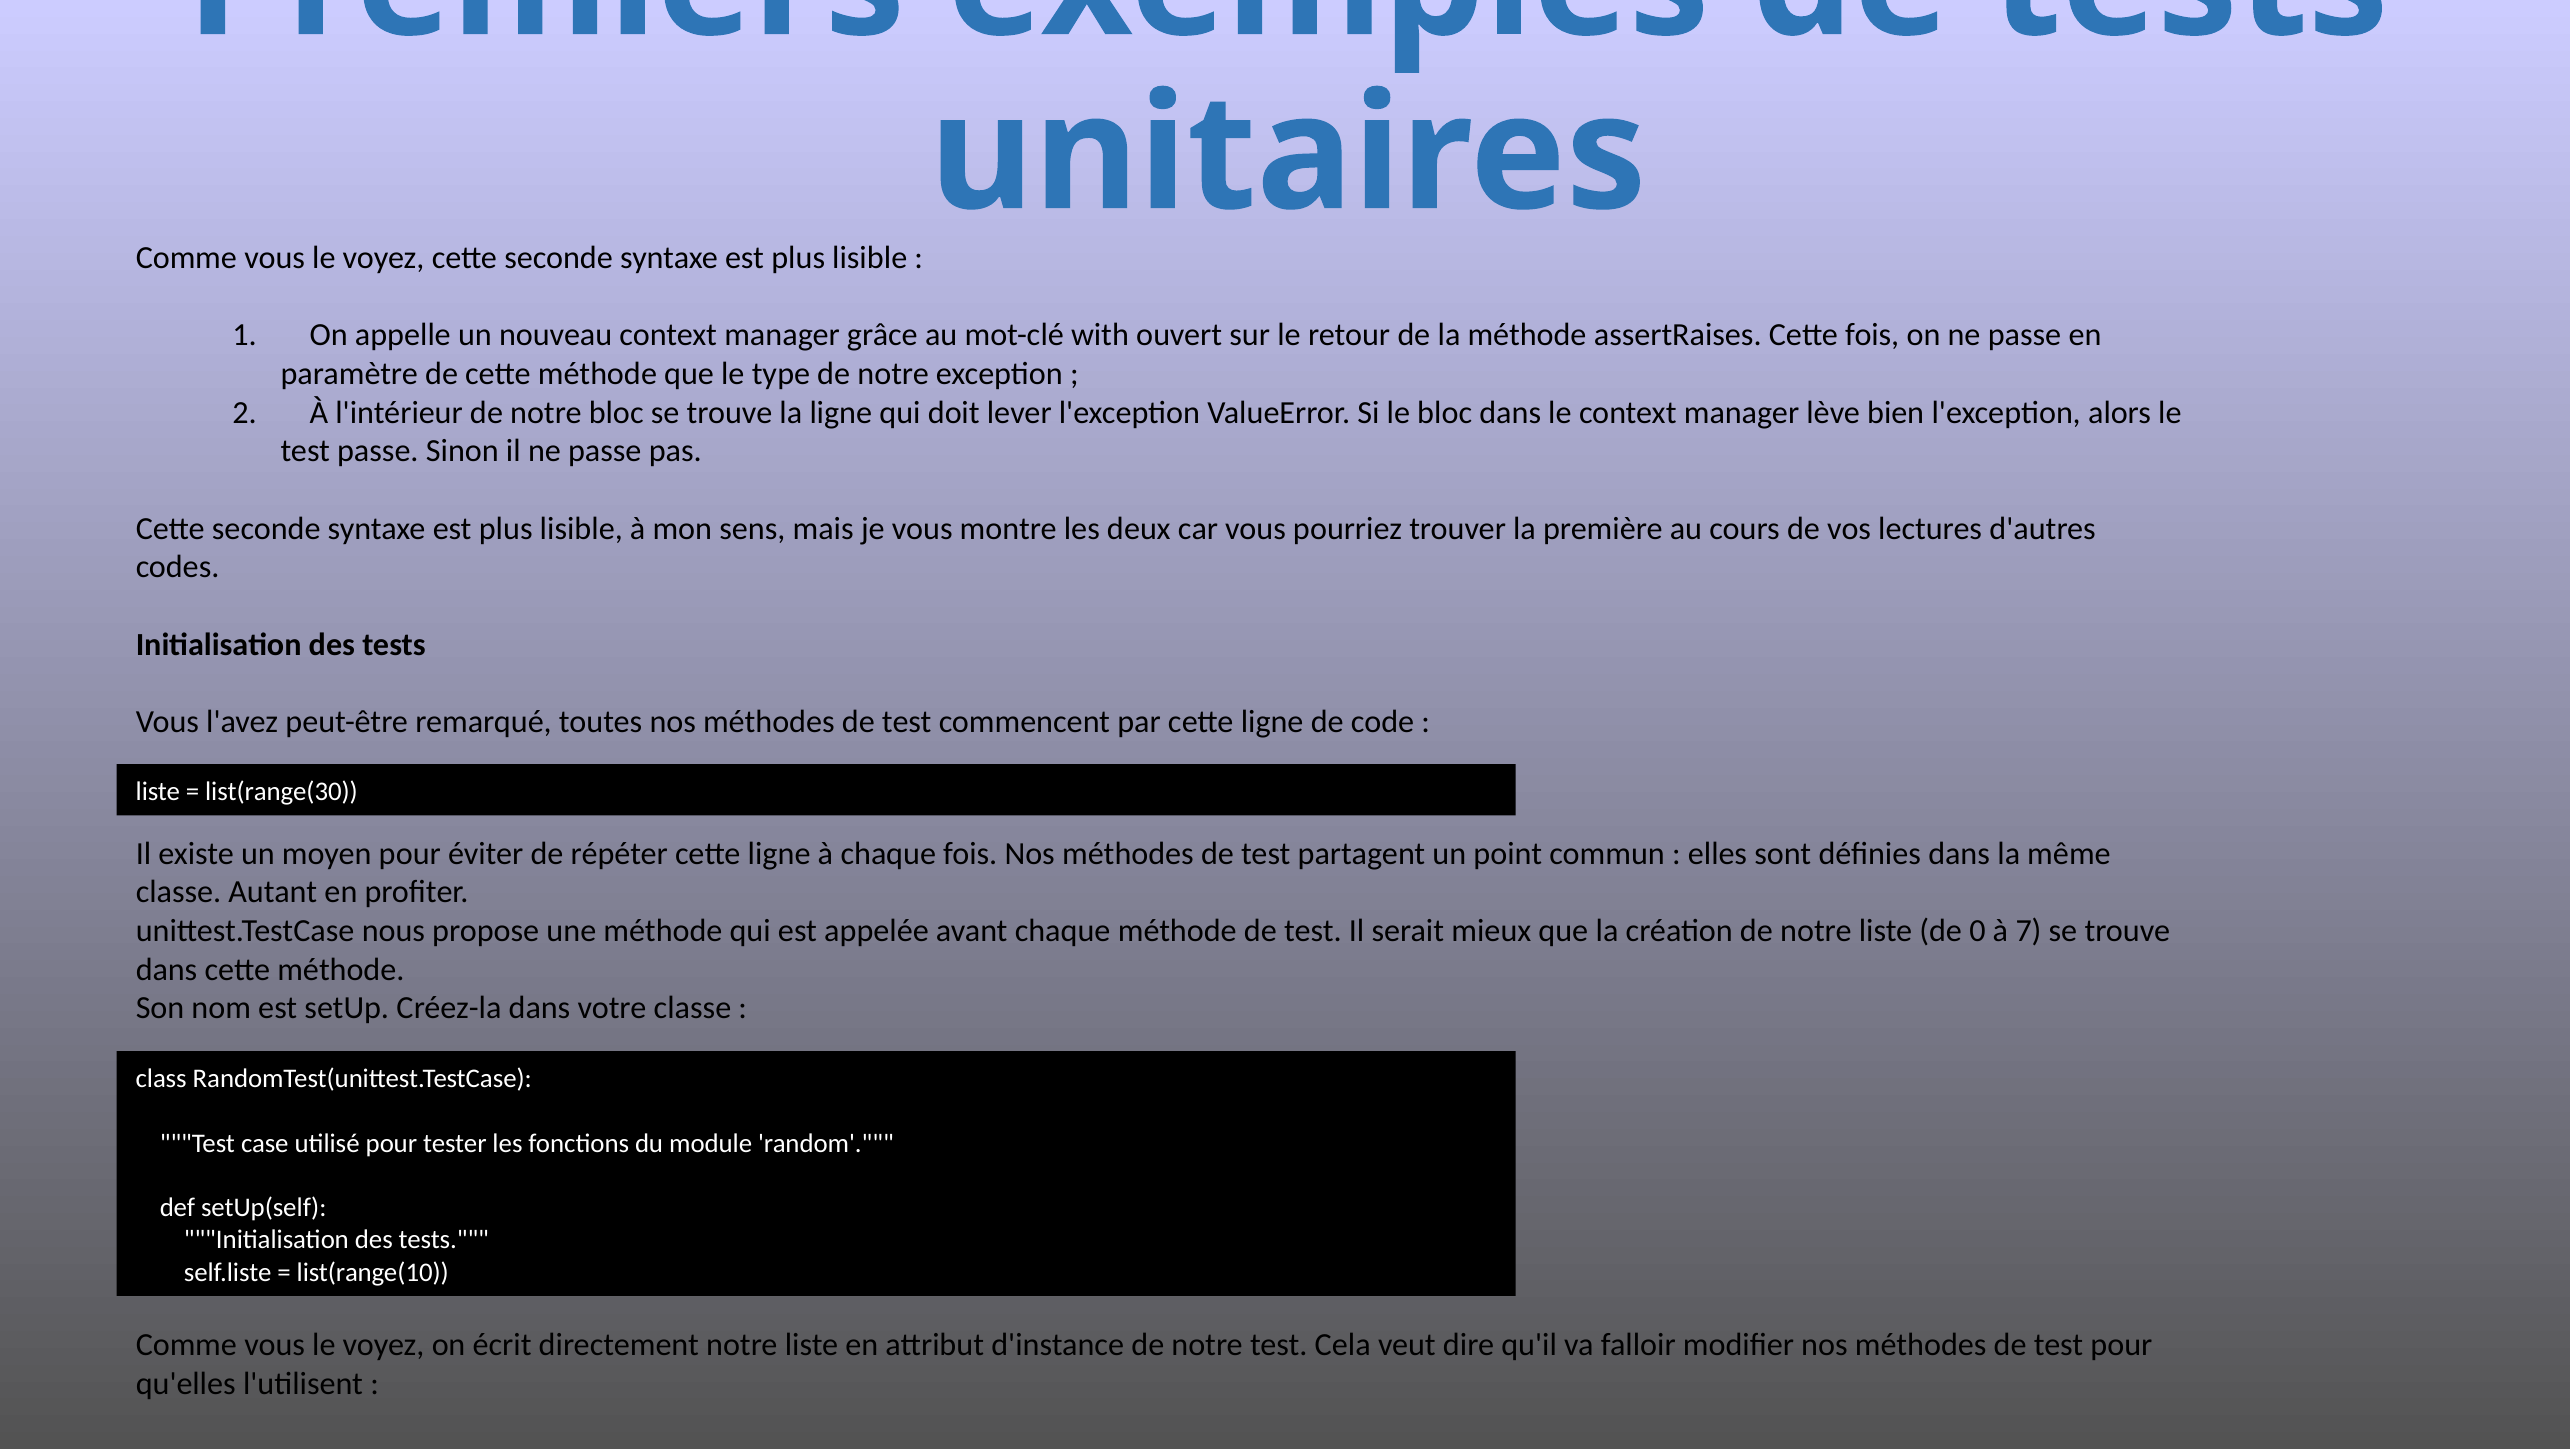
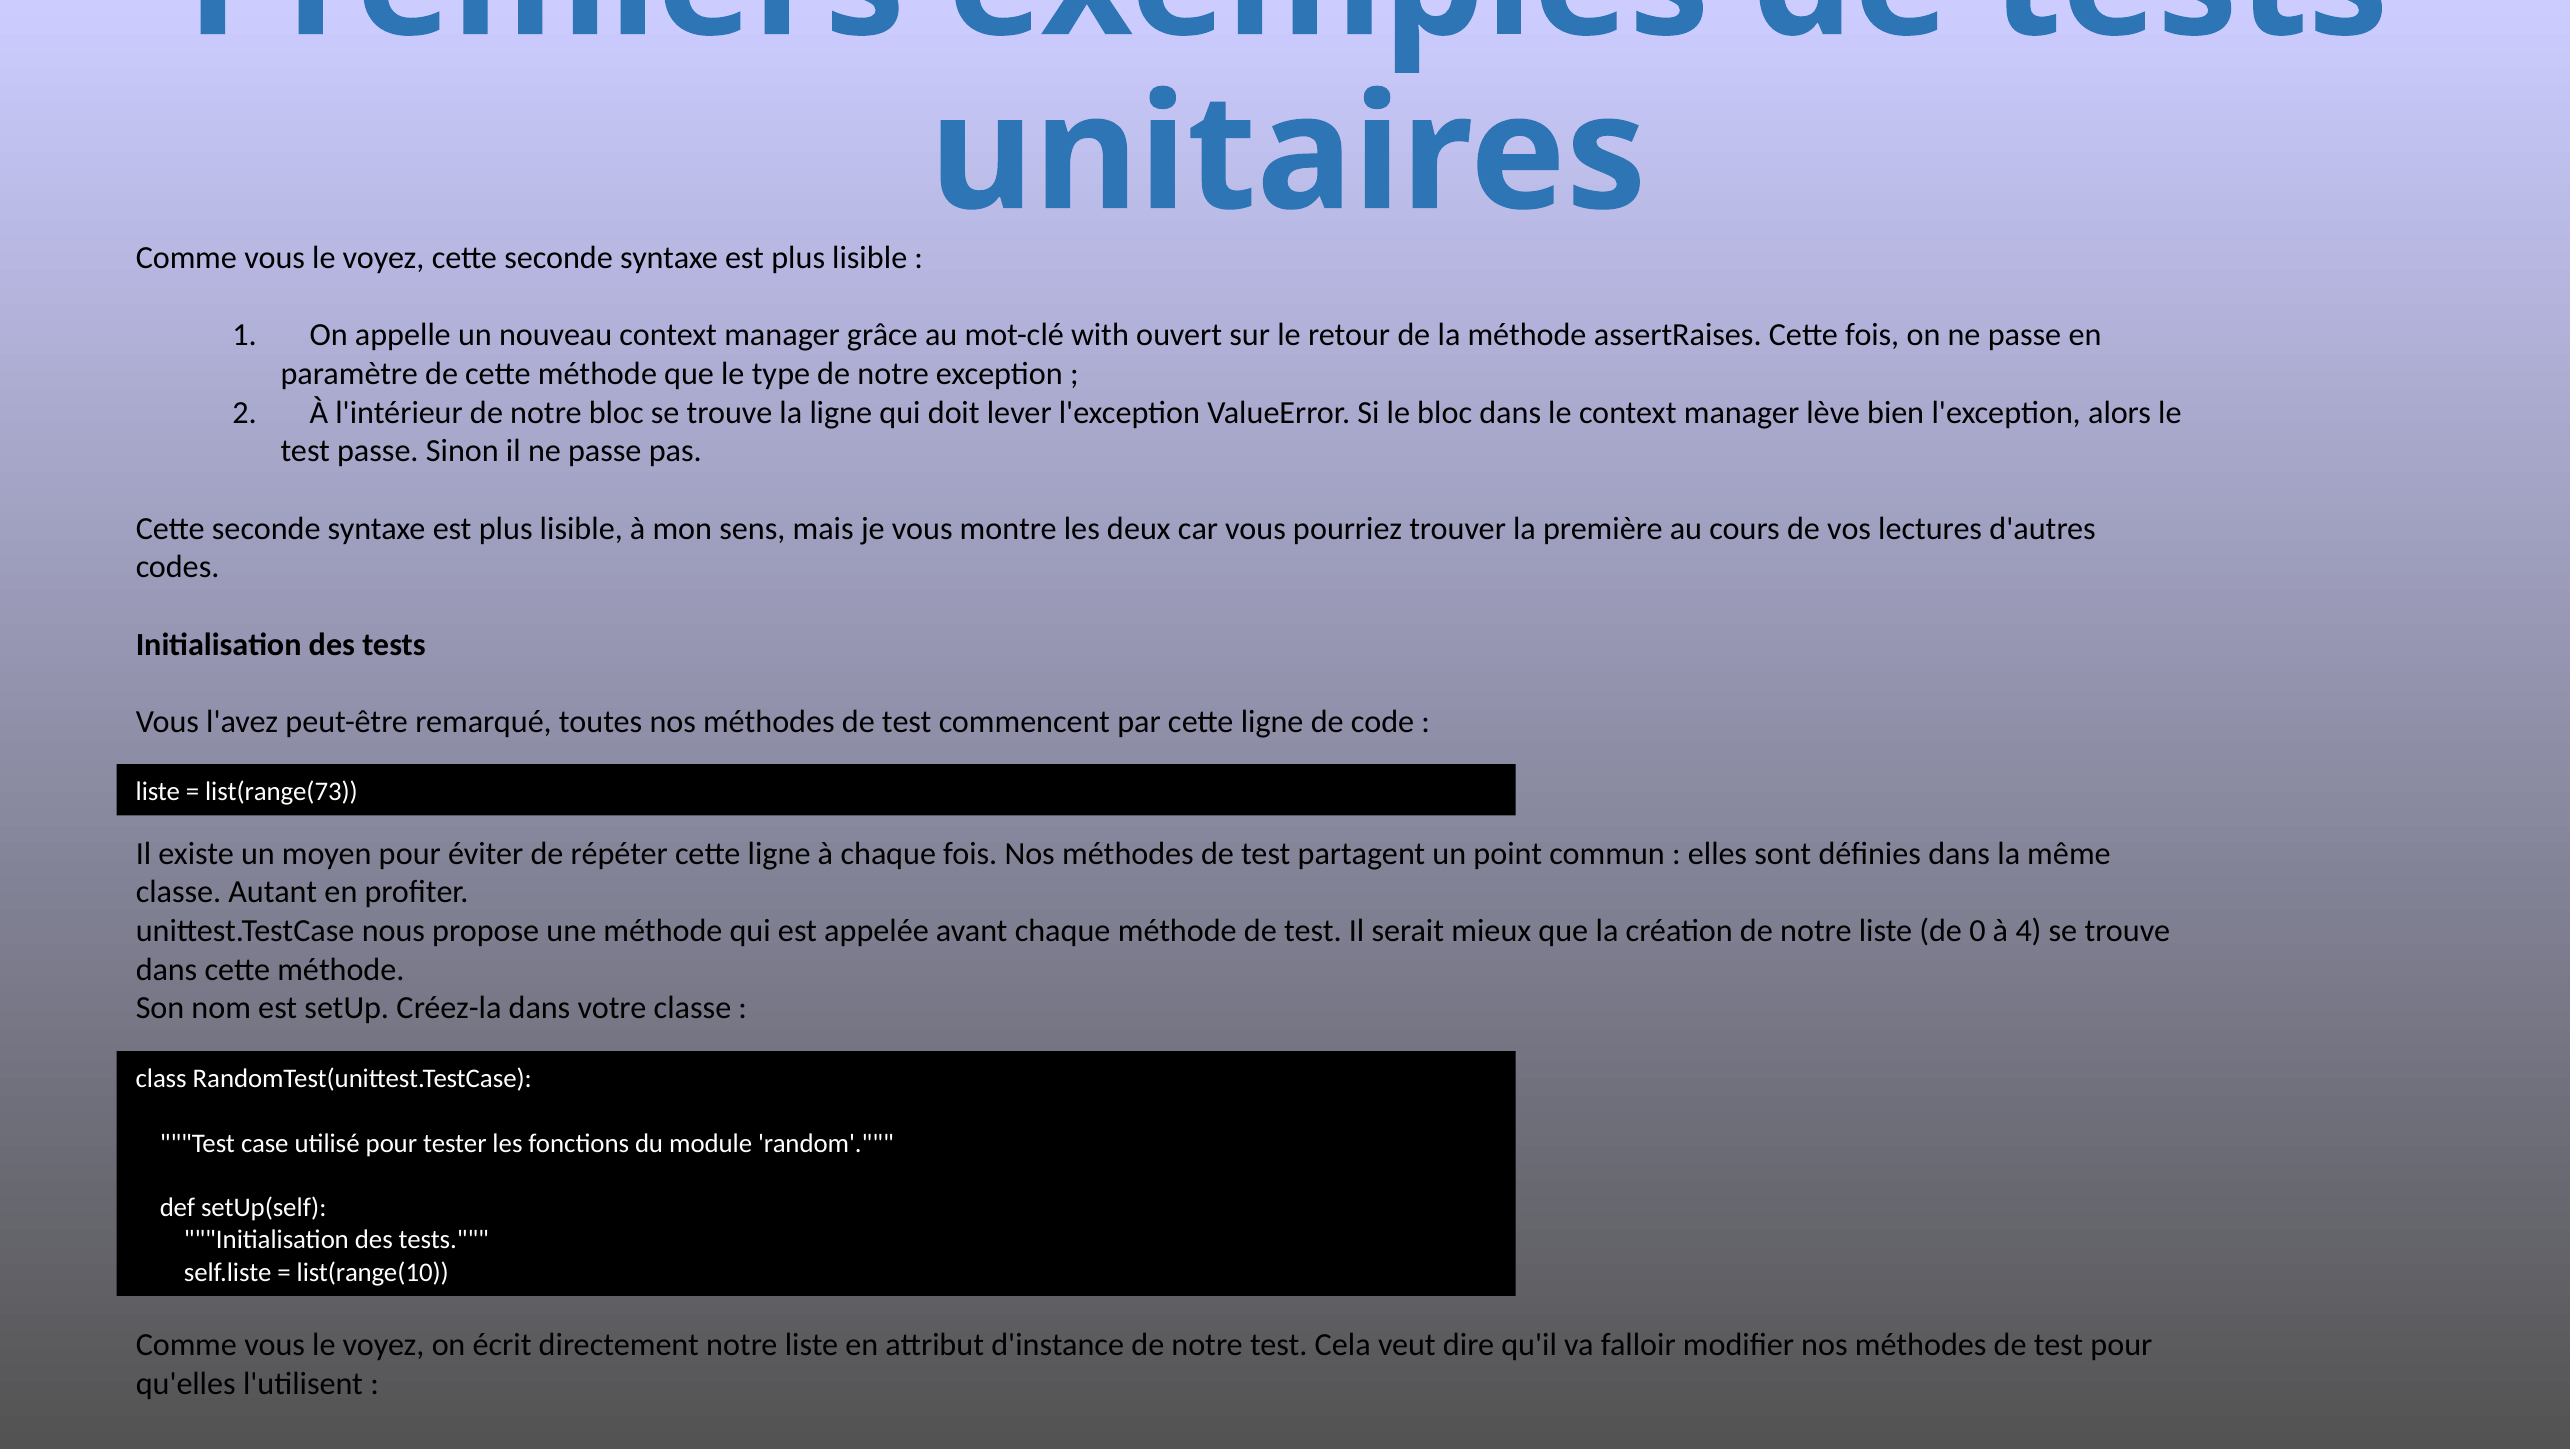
list(range(30: list(range(30 -> list(range(73
7: 7 -> 4
